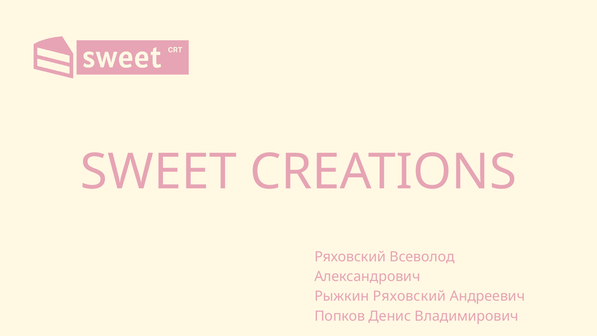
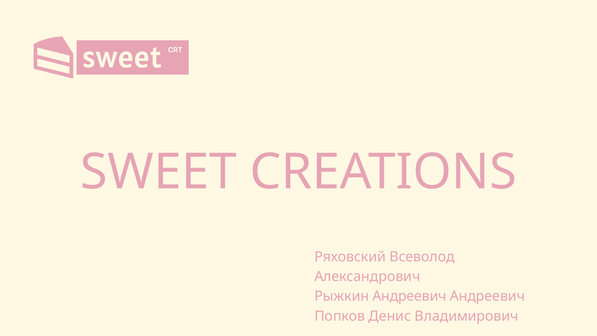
Рыжкин Ряховский: Ряховский -> Андреевич
